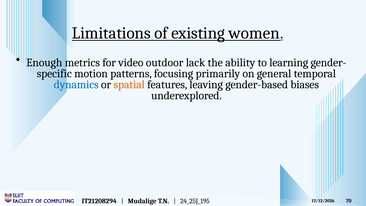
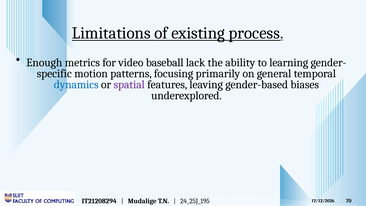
women: women -> process
outdoor: outdoor -> baseball
spatial colour: orange -> purple
